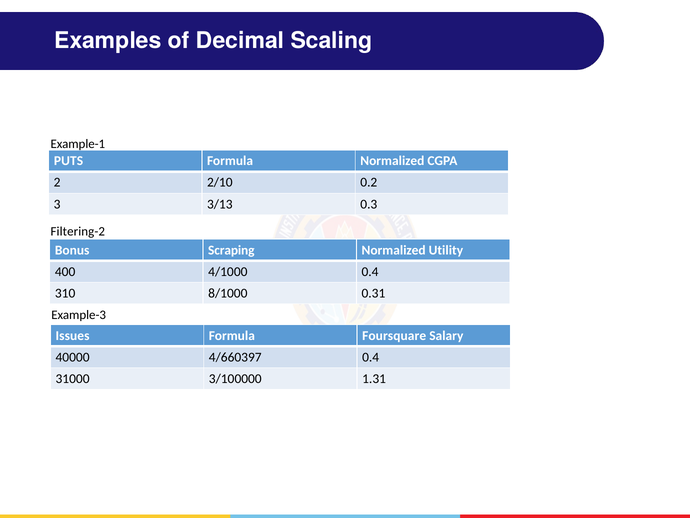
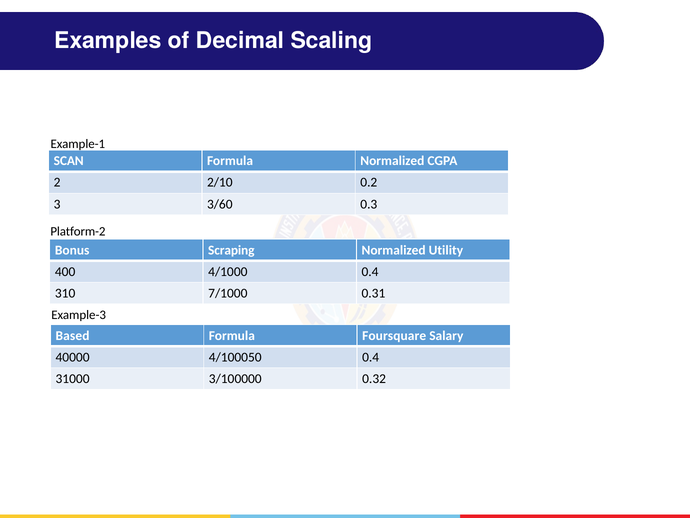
PUTS: PUTS -> SCAN
3/13: 3/13 -> 3/60
Filtering-2: Filtering-2 -> Platform-2
8/1000: 8/1000 -> 7/1000
Issues: Issues -> Based
4/660397: 4/660397 -> 4/100050
1.31: 1.31 -> 0.32
